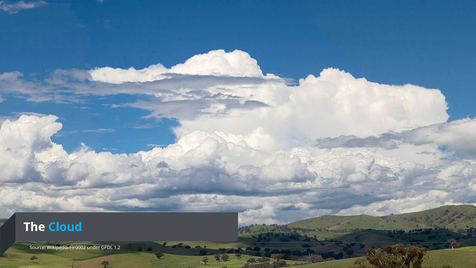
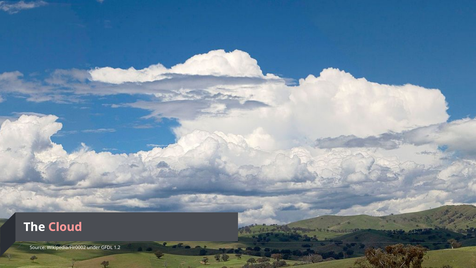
Cloud colour: light blue -> pink
